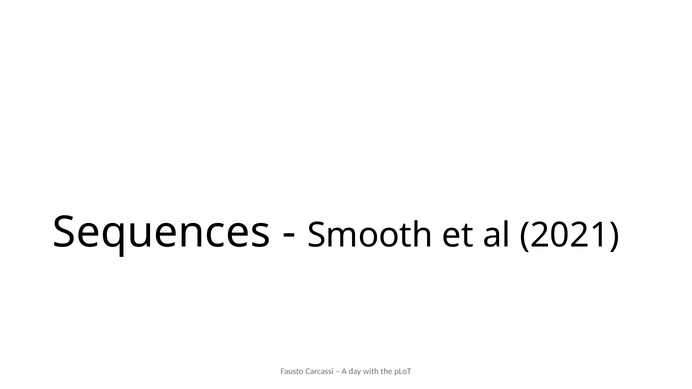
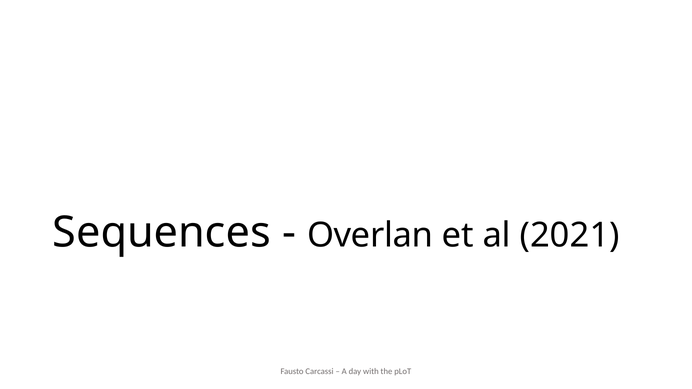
Smooth: Smooth -> Overlan
